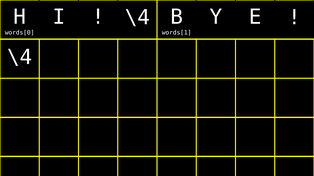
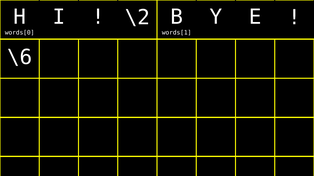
\4 at (137, 17): \4 -> \2
\4 at (20, 57): \4 -> \6
